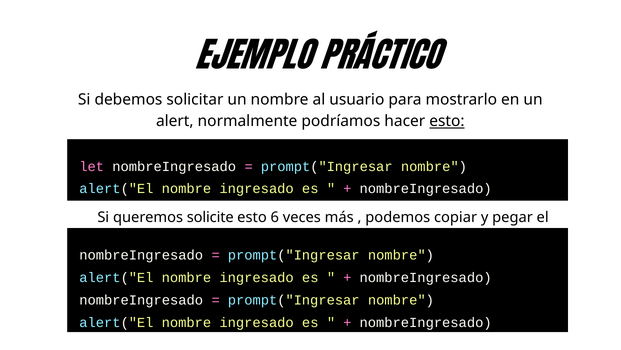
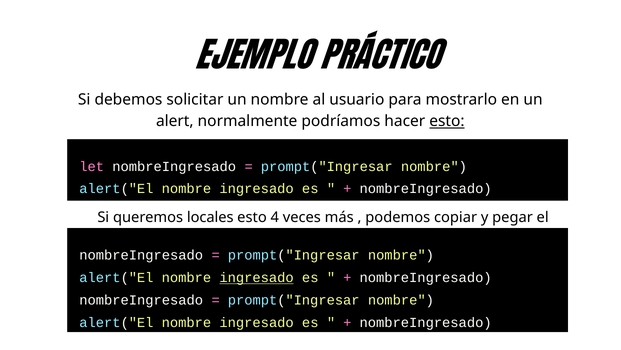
solicite: solicite -> locales
6: 6 -> 4
ingresado at (257, 277) underline: none -> present
